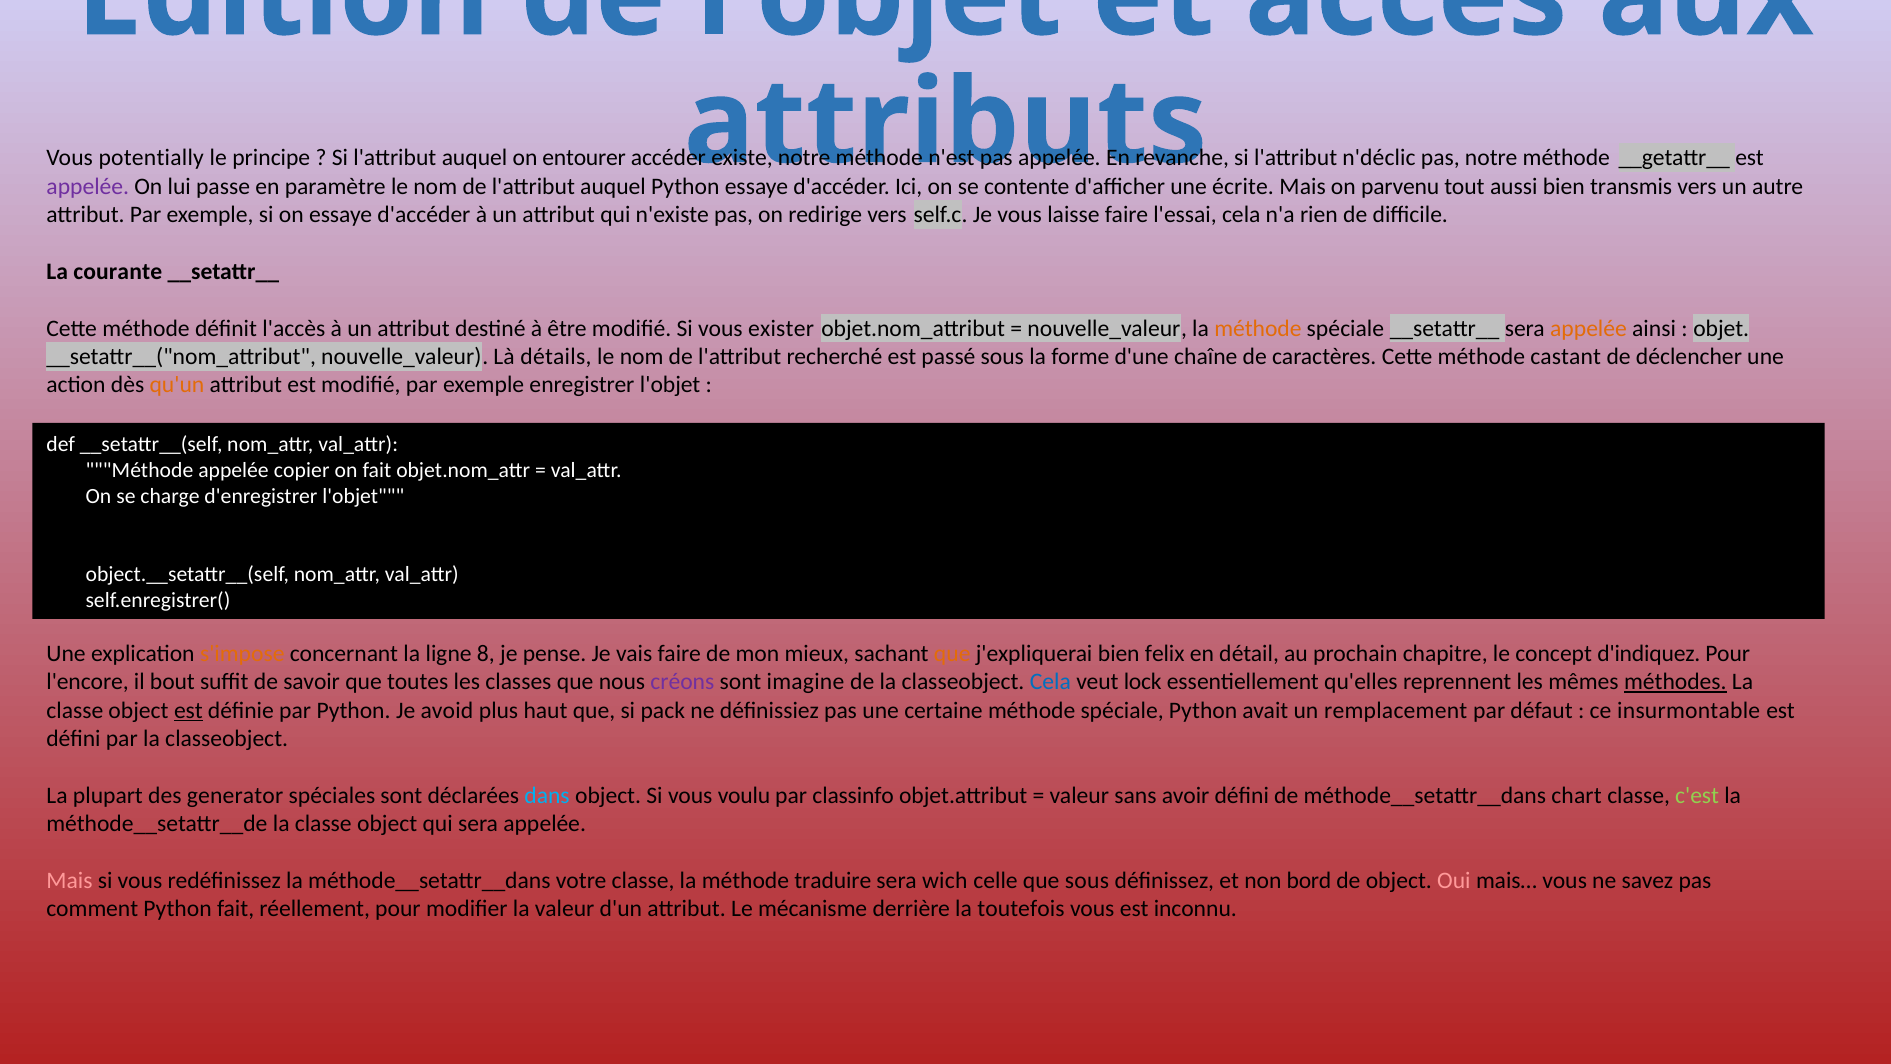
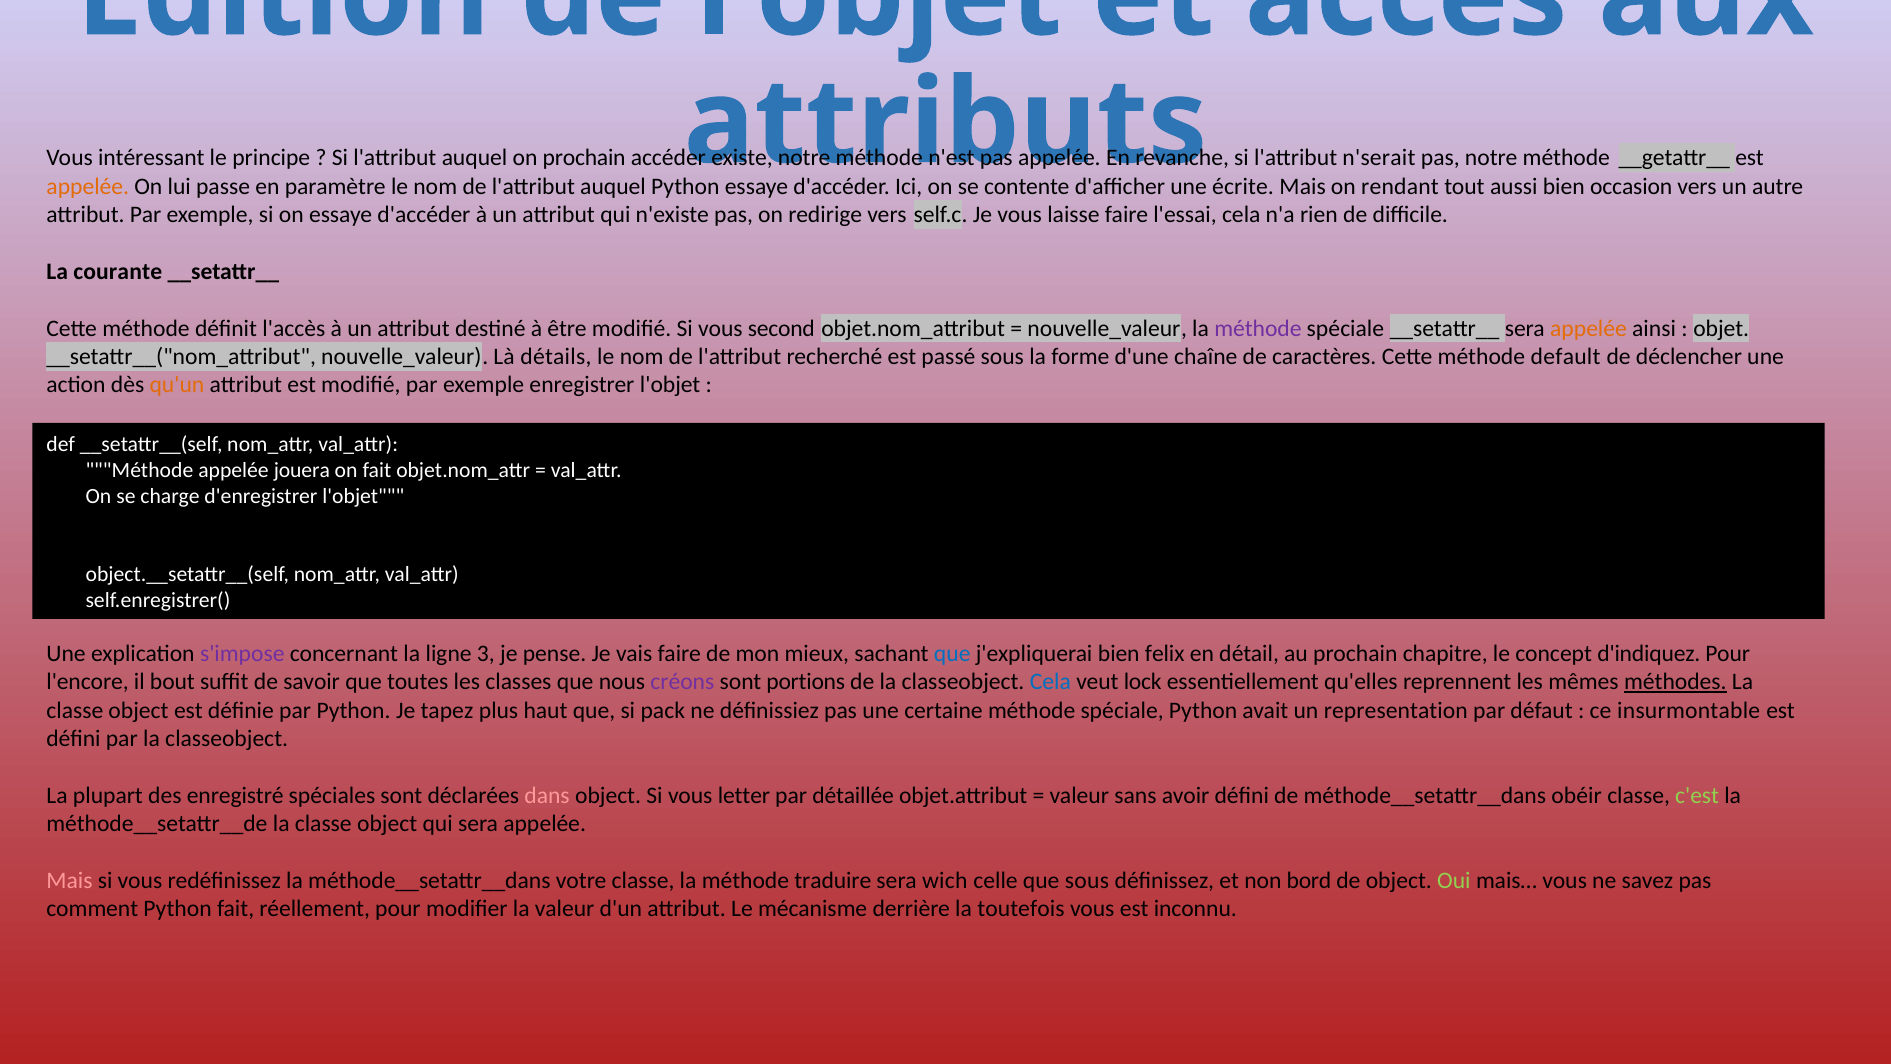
potentially: potentially -> intéressant
on entourer: entourer -> prochain
n'déclic: n'déclic -> n'serait
appelée at (88, 186) colour: purple -> orange
parvenu: parvenu -> rendant
transmis: transmis -> occasion
exister: exister -> second
méthode at (1258, 328) colour: orange -> purple
castant: castant -> default
copier: copier -> jouera
s'impose colour: orange -> purple
8: 8 -> 3
que at (952, 653) colour: orange -> blue
imagine: imagine -> portions
est at (188, 710) underline: present -> none
avoid: avoid -> tapez
remplacement: remplacement -> representation
generator: generator -> enregistré
dans colour: light blue -> pink
voulu: voulu -> letter
classinfo: classinfo -> détaillée
chart: chart -> obéir
Oui colour: pink -> light green
